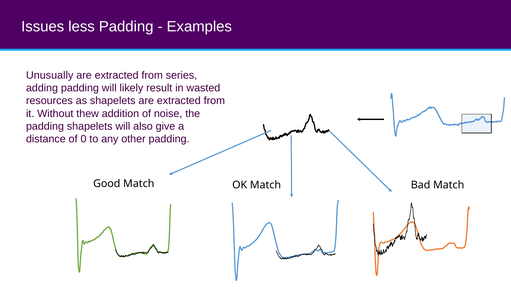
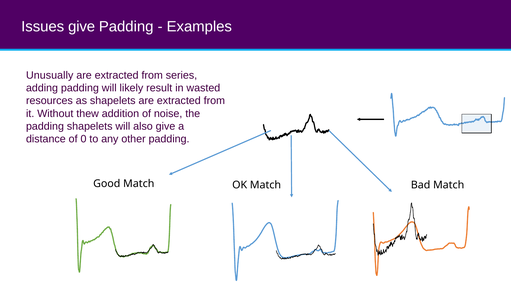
Issues less: less -> give
